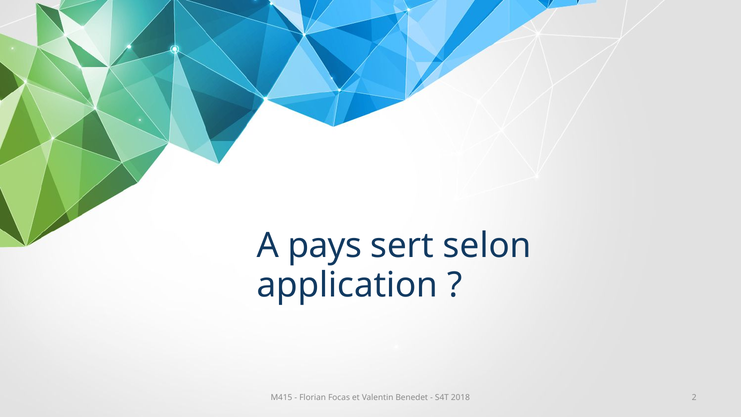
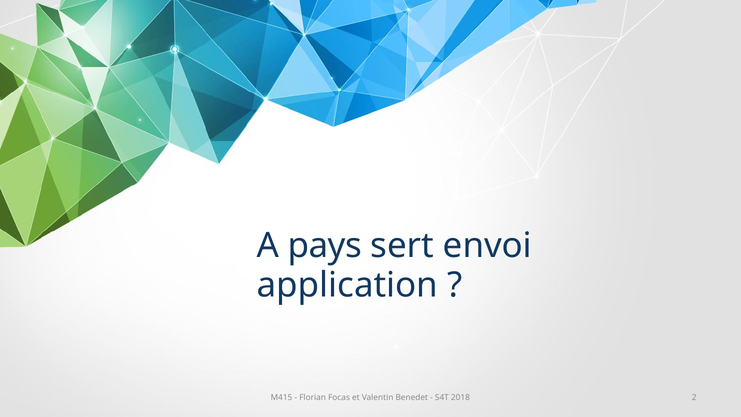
selon: selon -> envoi
